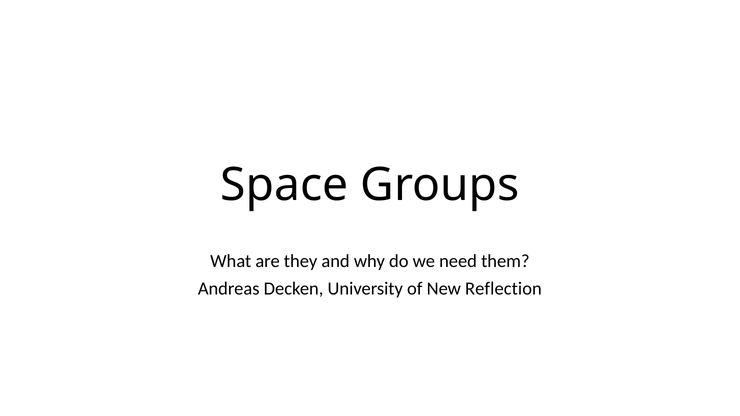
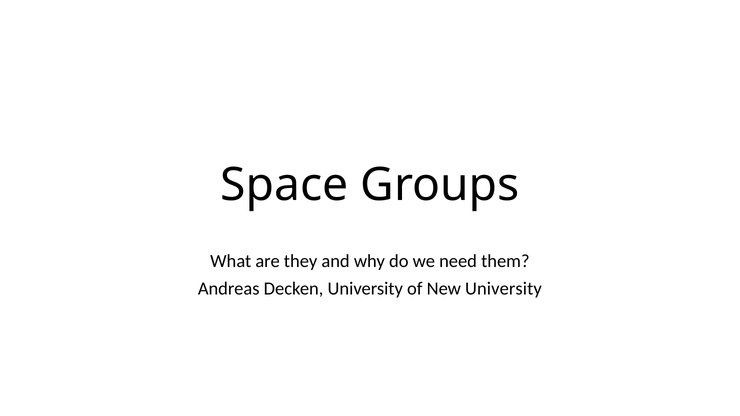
New Reflection: Reflection -> University
